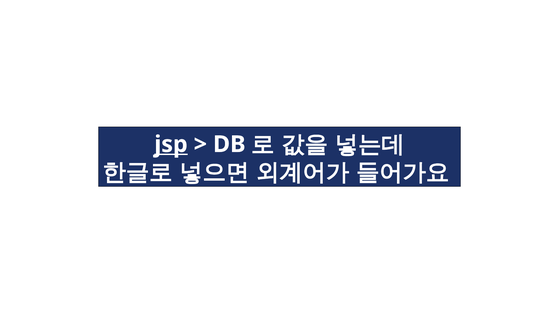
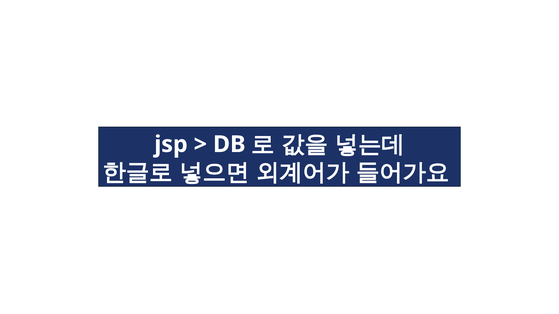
jsp underline: present -> none
